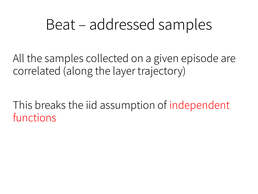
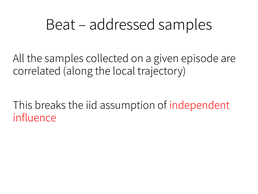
layer: layer -> local
functions: functions -> influence
